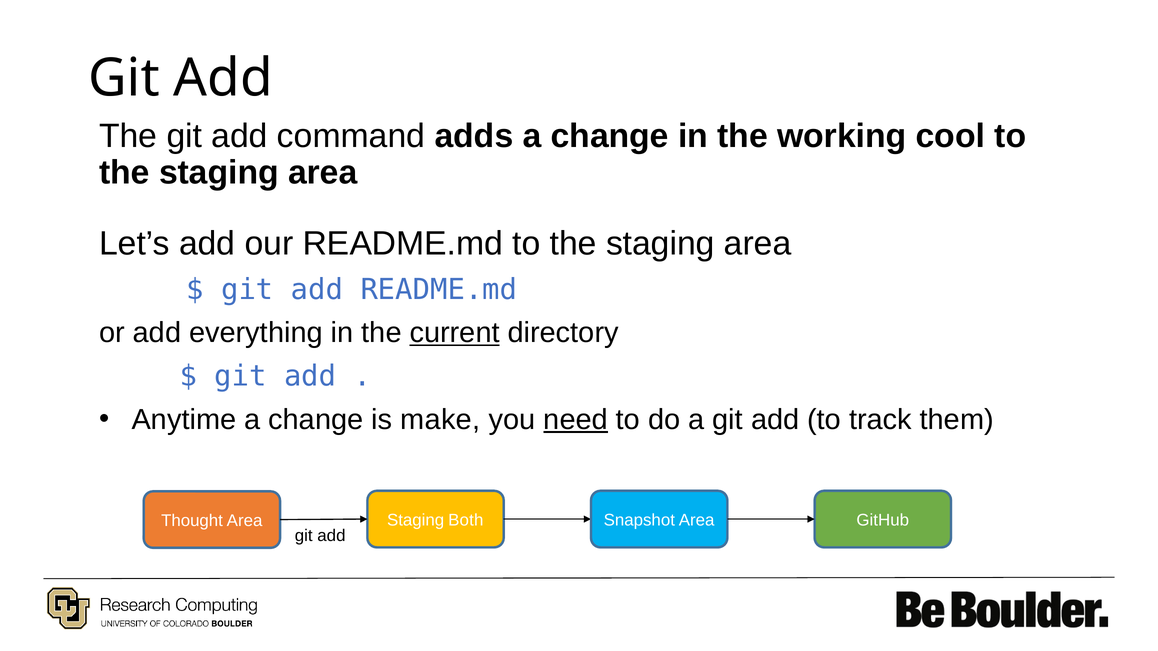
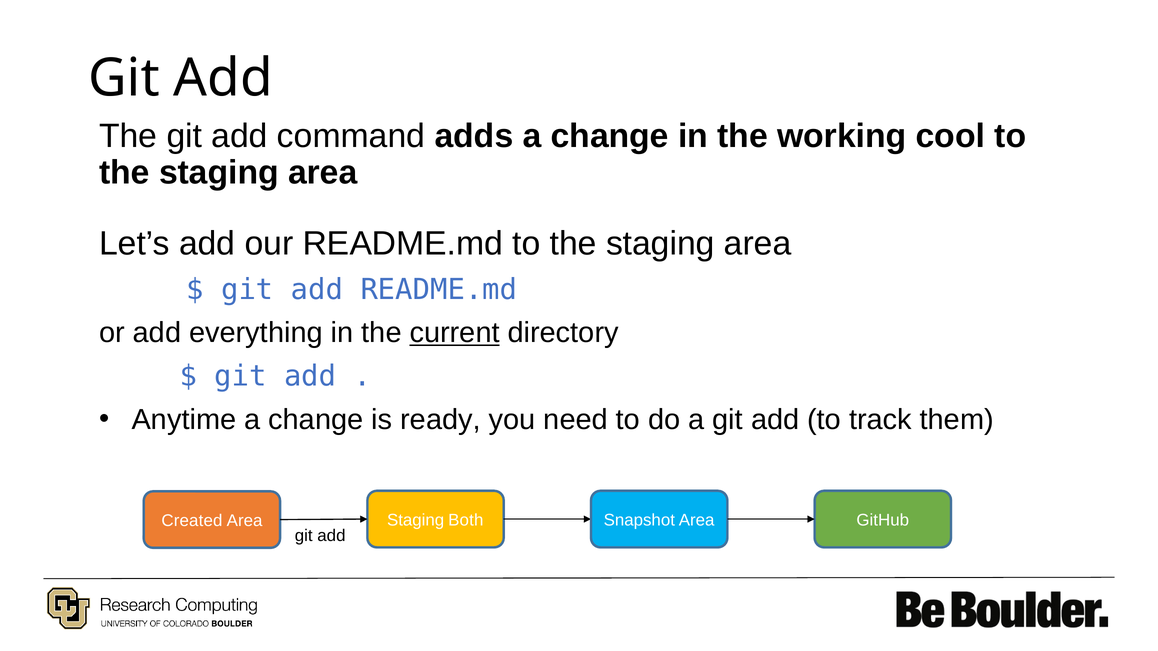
make: make -> ready
need underline: present -> none
Thought: Thought -> Created
